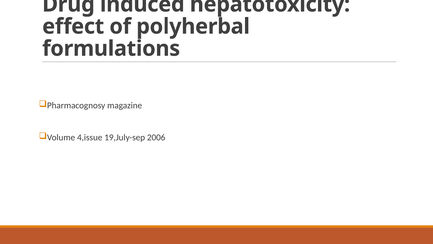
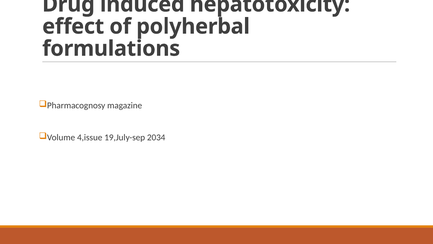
2006: 2006 -> 2034
